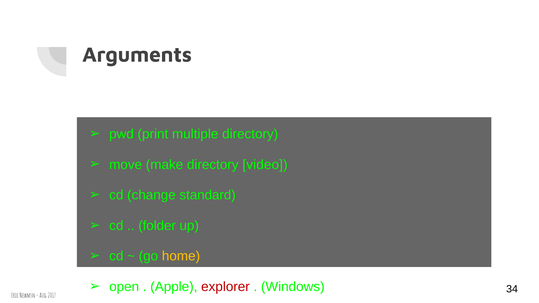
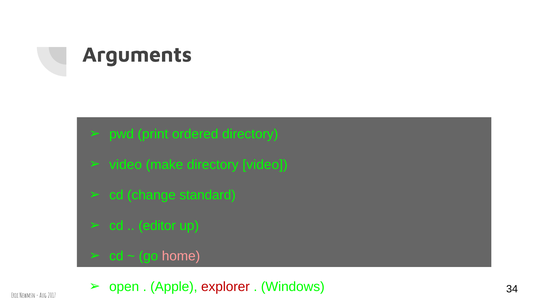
multiple: multiple -> ordered
move at (126, 165): move -> video
folder: folder -> editor
home colour: yellow -> pink
